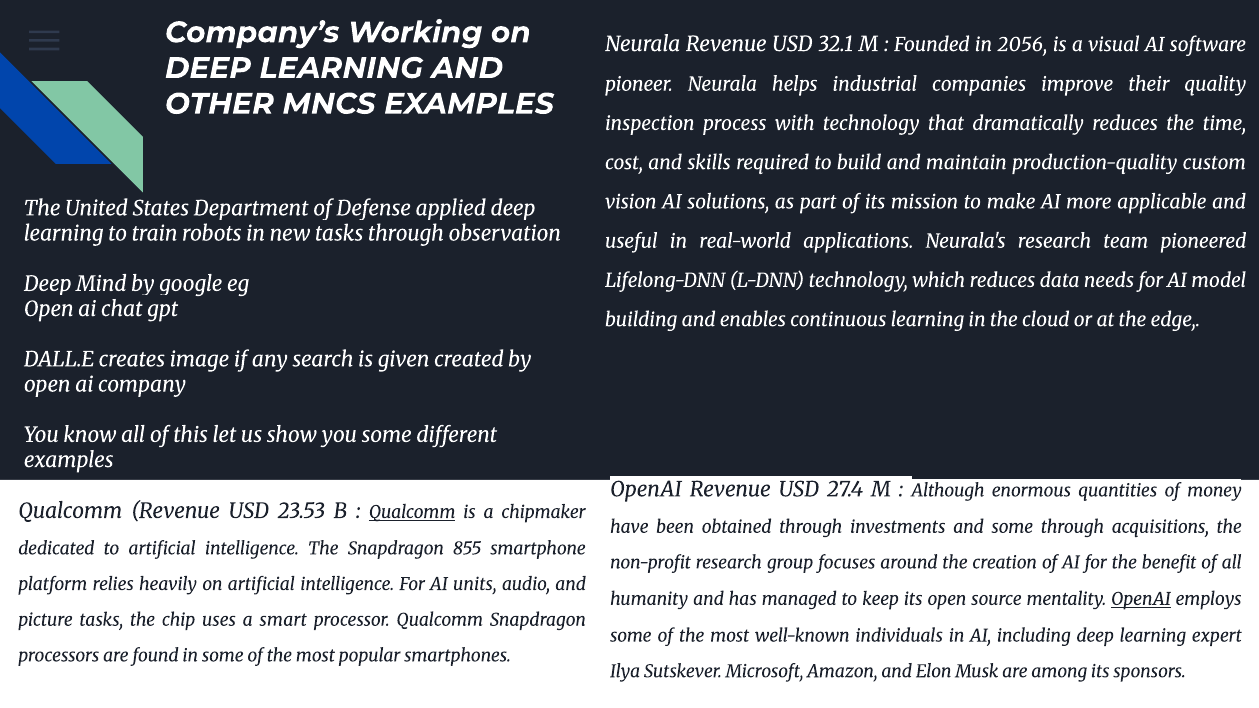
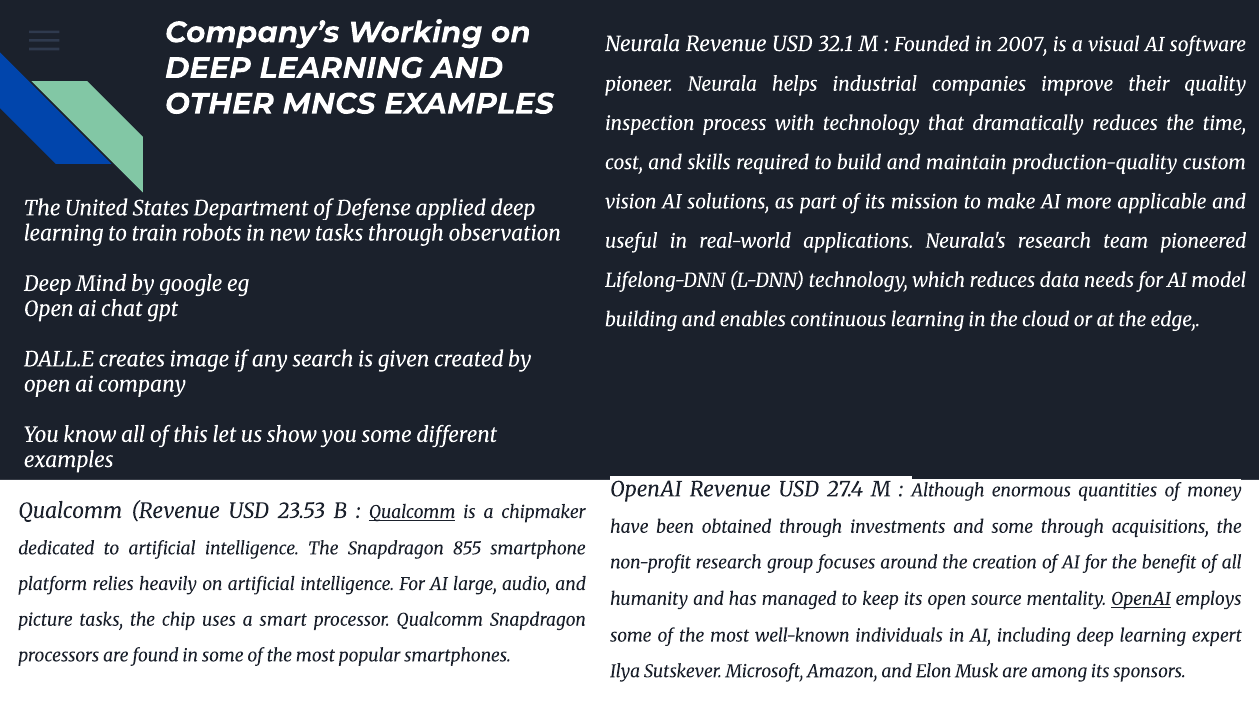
2056: 2056 -> 2007
units: units -> large
